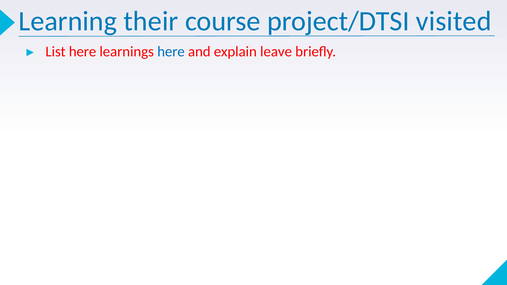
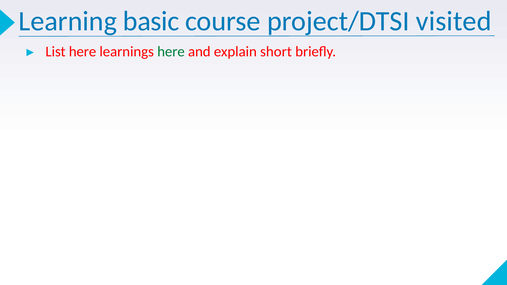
their: their -> basic
here at (171, 52) colour: blue -> green
leave: leave -> short
